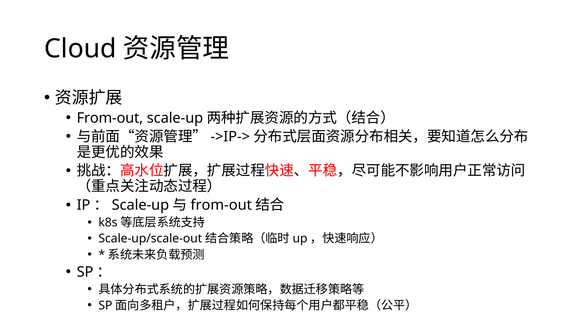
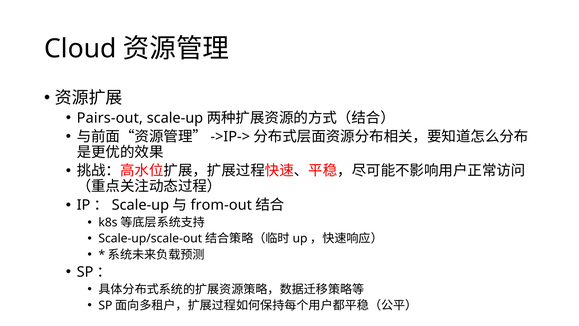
From-out at (110, 118): From-out -> Pairs-out
